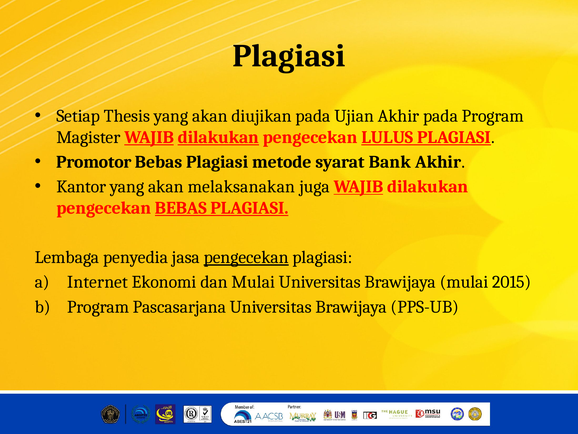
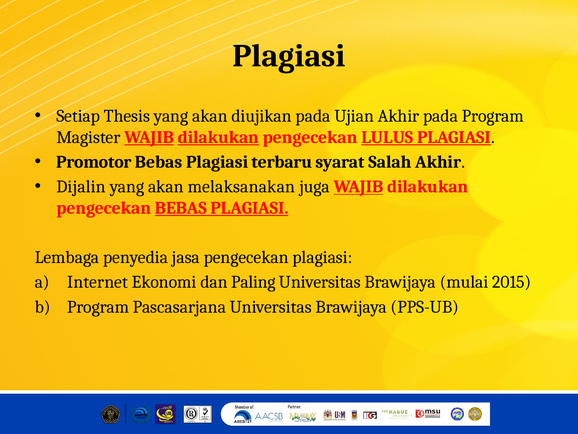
metode: metode -> terbaru
Bank: Bank -> Salah
Kantor: Kantor -> Dijalin
pengecekan at (246, 257) underline: present -> none
dan Mulai: Mulai -> Paling
